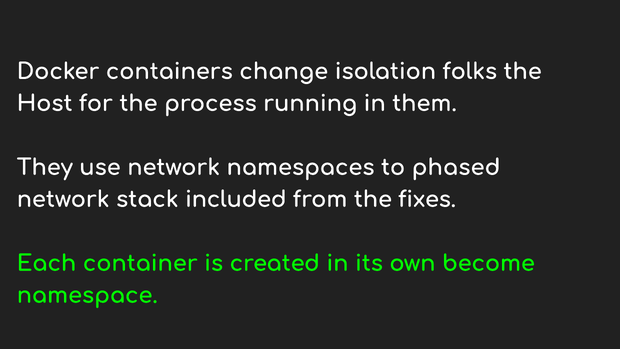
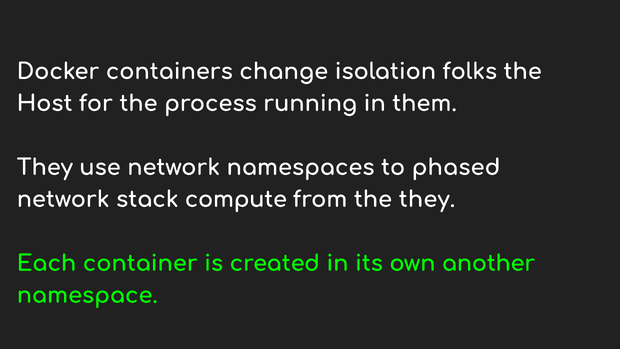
included: included -> compute
the fixes: fixes -> they
become: become -> another
